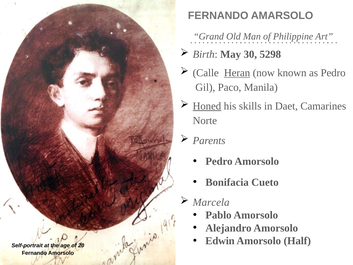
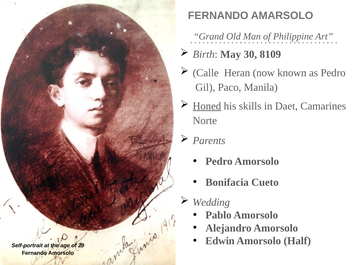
5298: 5298 -> 8109
Heran underline: present -> none
Marcela: Marcela -> Wedding
